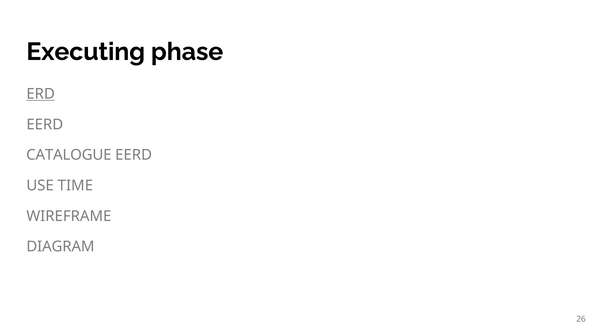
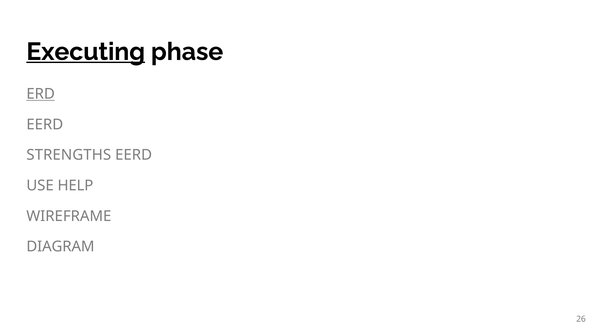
Executing underline: none -> present
CATALOGUE: CATALOGUE -> STRENGTHS
TIME: TIME -> HELP
